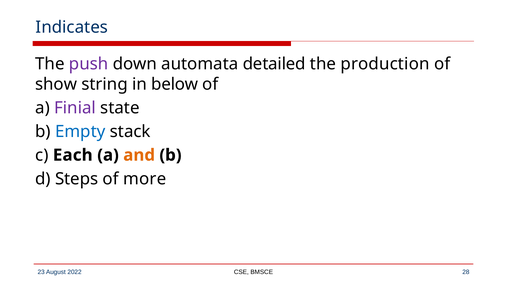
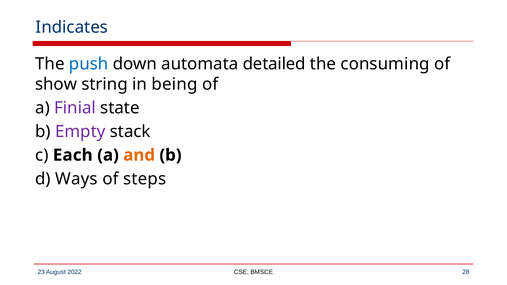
push colour: purple -> blue
production: production -> consuming
below: below -> being
Empty colour: blue -> purple
Steps: Steps -> Ways
more: more -> steps
